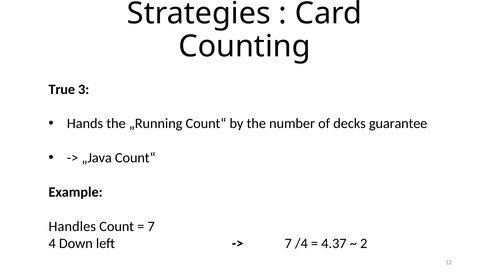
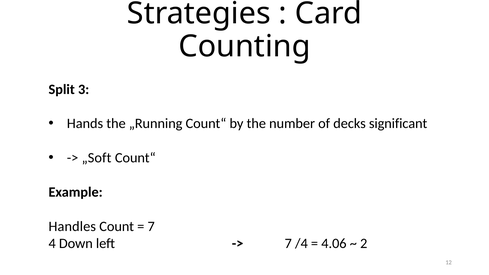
True: True -> Split
guarantee: guarantee -> significant
„Java: „Java -> „Soft
4.37: 4.37 -> 4.06
